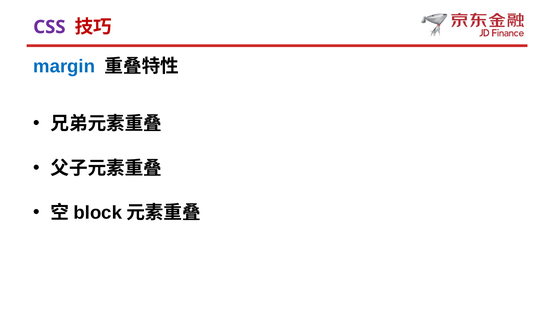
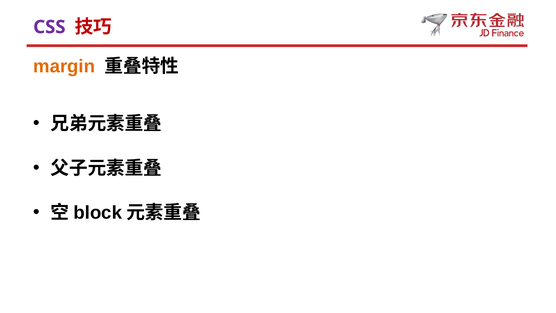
margin colour: blue -> orange
